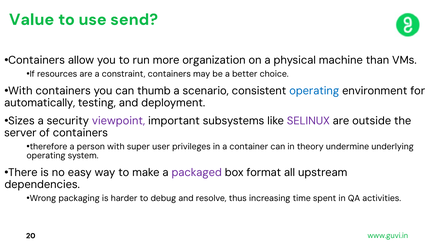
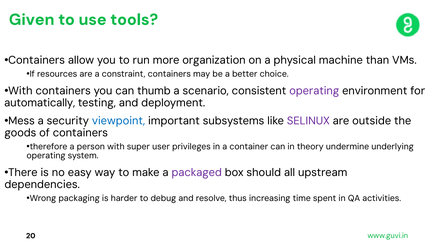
Value: Value -> Given
send: send -> tools
operating at (314, 91) colour: blue -> purple
Sizes: Sizes -> Mess
viewpoint colour: purple -> blue
server: server -> goods
format: format -> should
